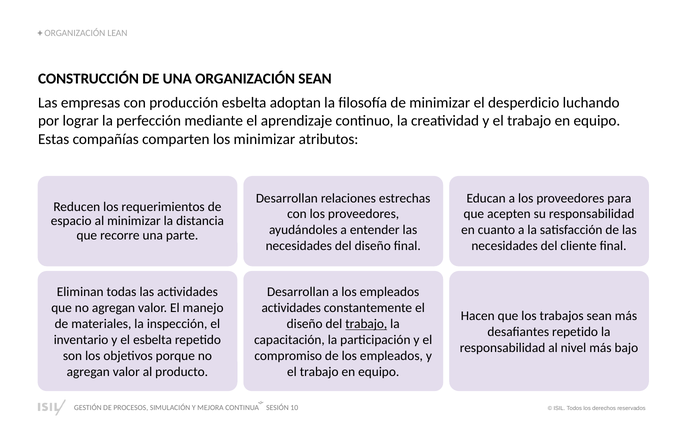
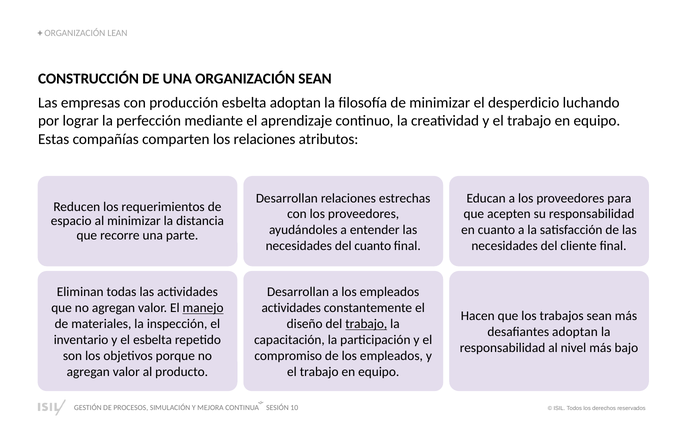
los minimizar: minimizar -> relaciones
del diseño: diseño -> cuanto
manejo underline: none -> present
desafiantes repetido: repetido -> adoptan
